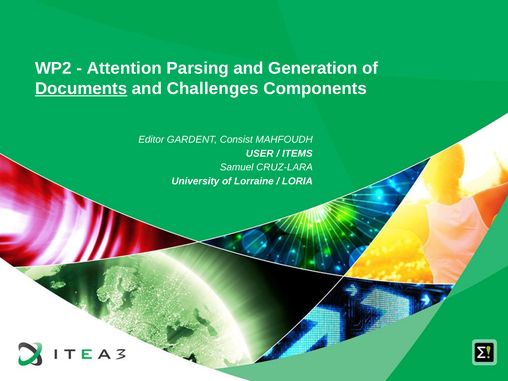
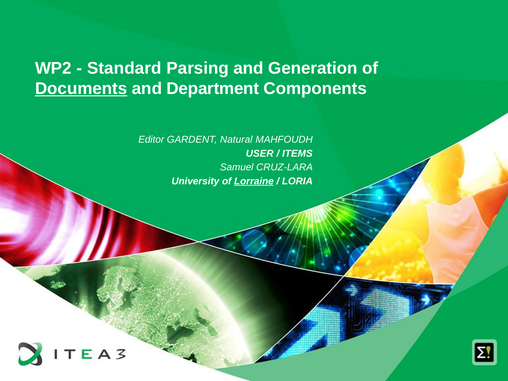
Attention: Attention -> Standard
Challenges: Challenges -> Department
Consist: Consist -> Natural
Lorraine underline: none -> present
